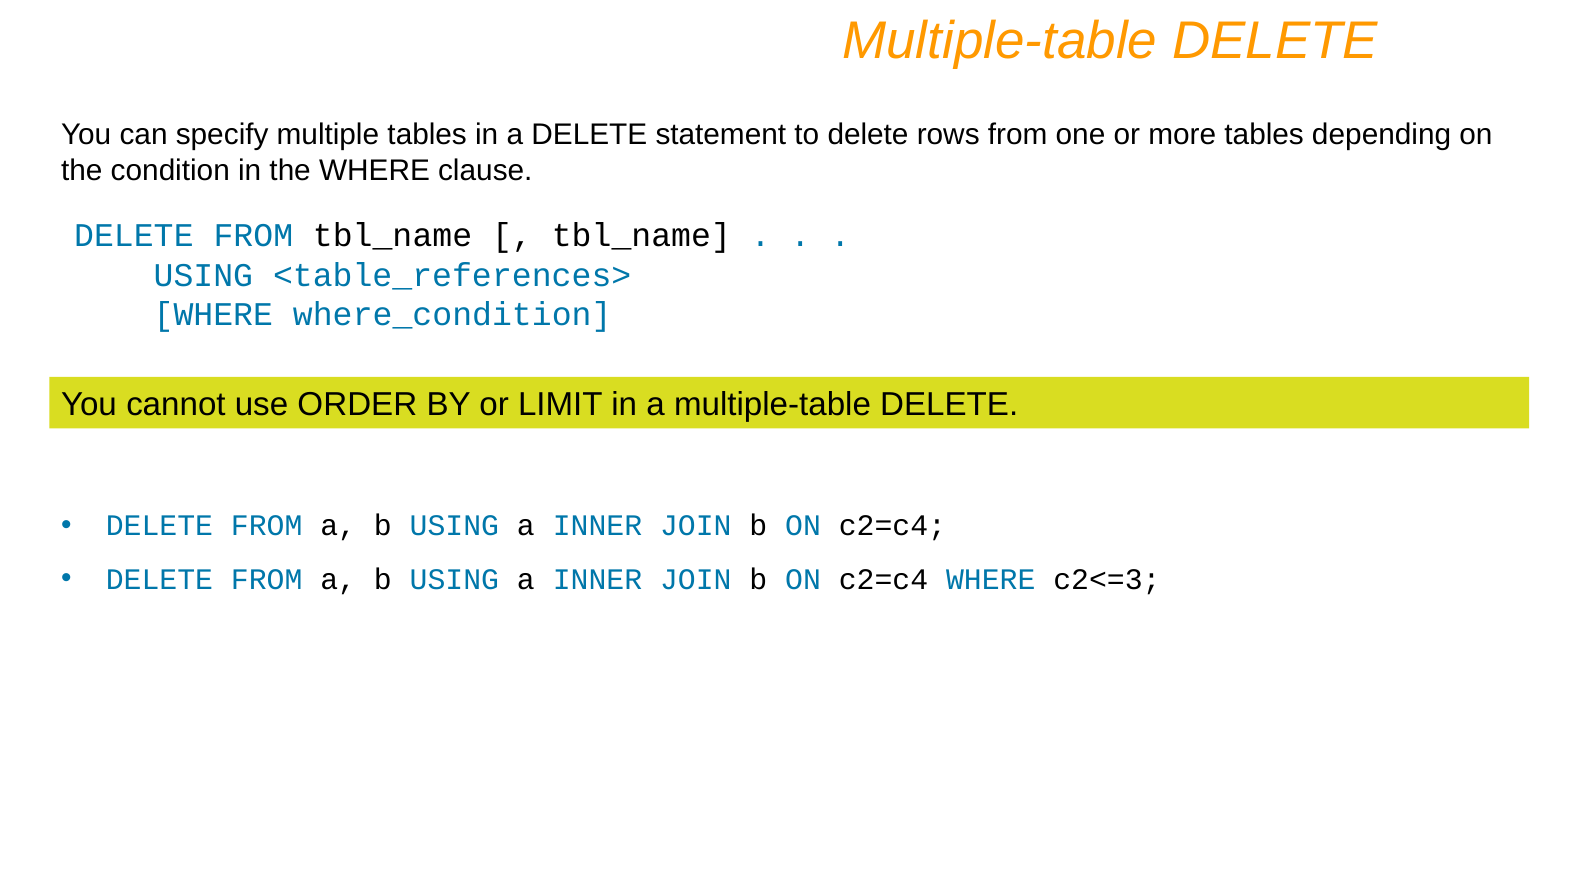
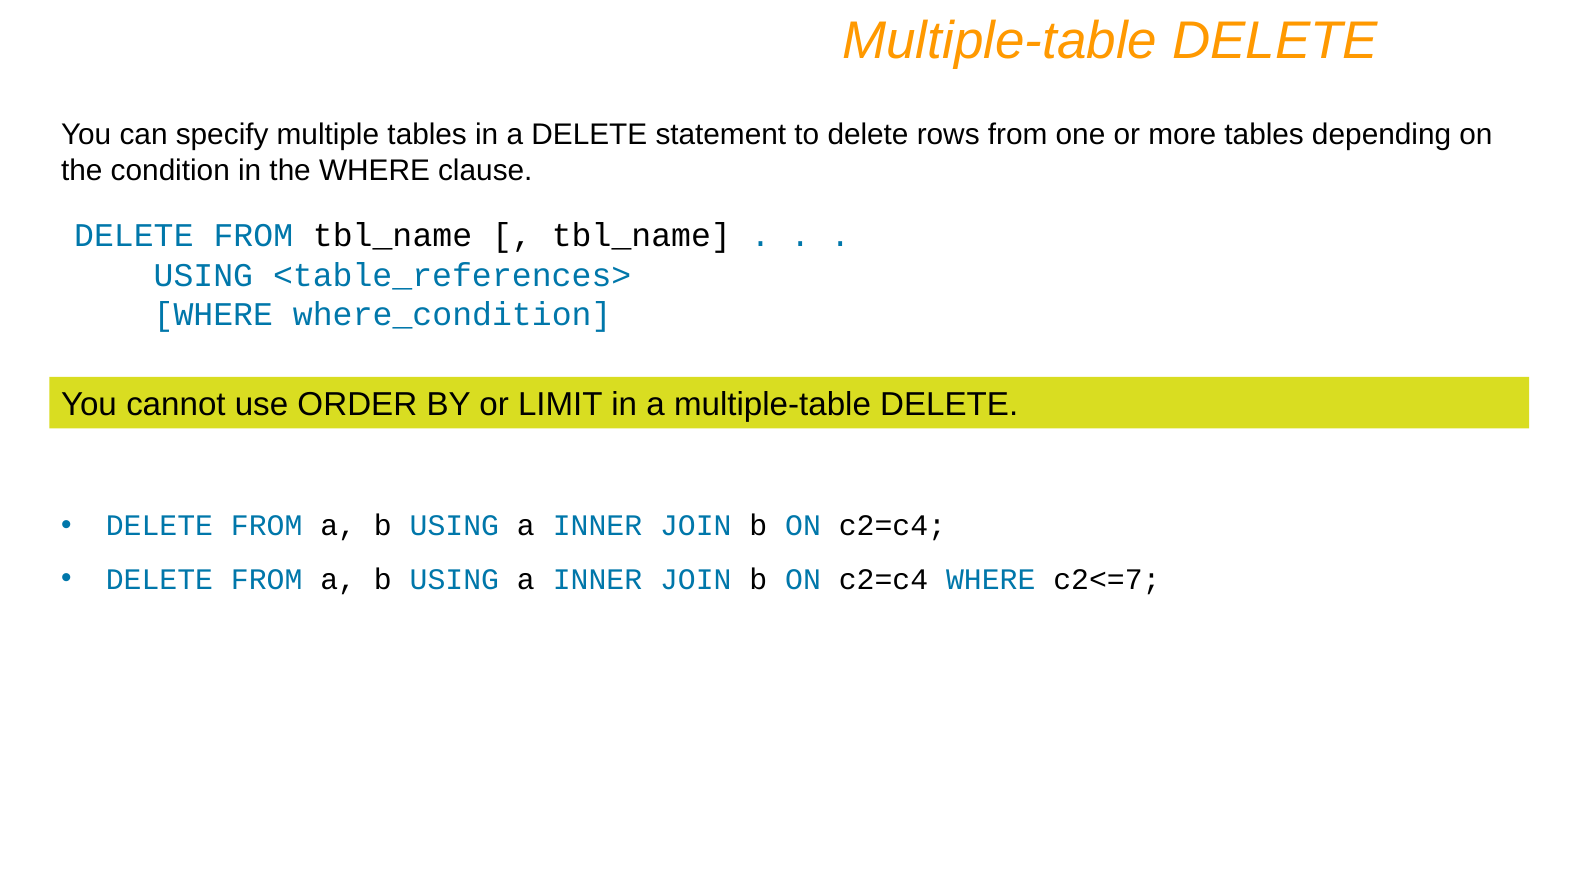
c2<=3: c2<=3 -> c2<=7
